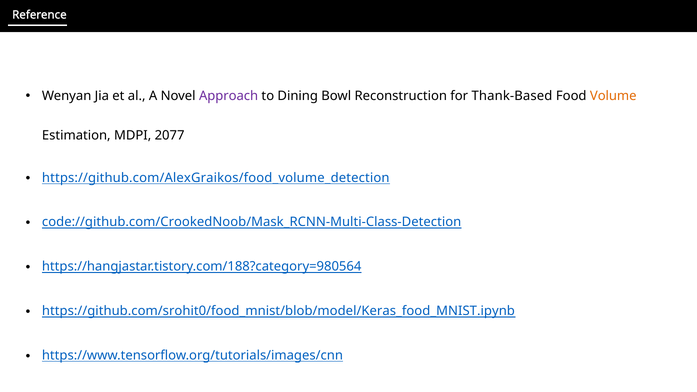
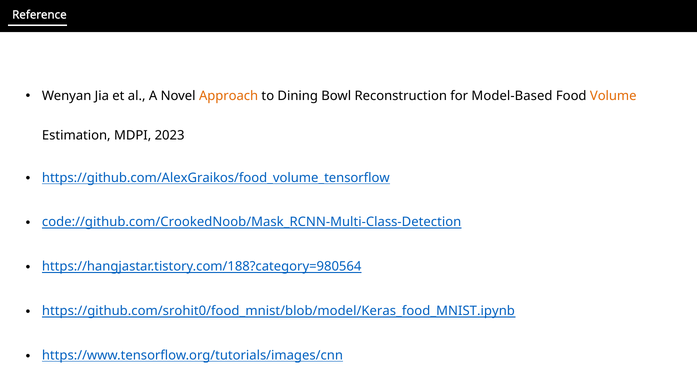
Approach colour: purple -> orange
Thank-Based: Thank-Based -> Model-Based
2077: 2077 -> 2023
https://github.com/AlexGraikos/food_volume_detection: https://github.com/AlexGraikos/food_volume_detection -> https://github.com/AlexGraikos/food_volume_tensorflow
